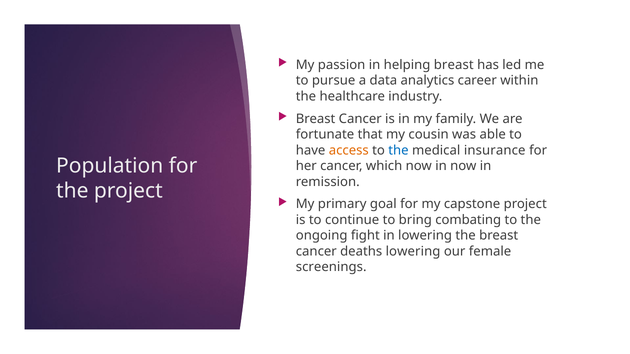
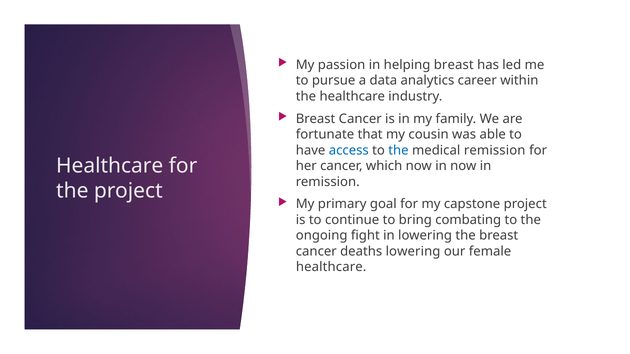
access colour: orange -> blue
medical insurance: insurance -> remission
Population at (110, 166): Population -> Healthcare
screenings at (331, 267): screenings -> healthcare
